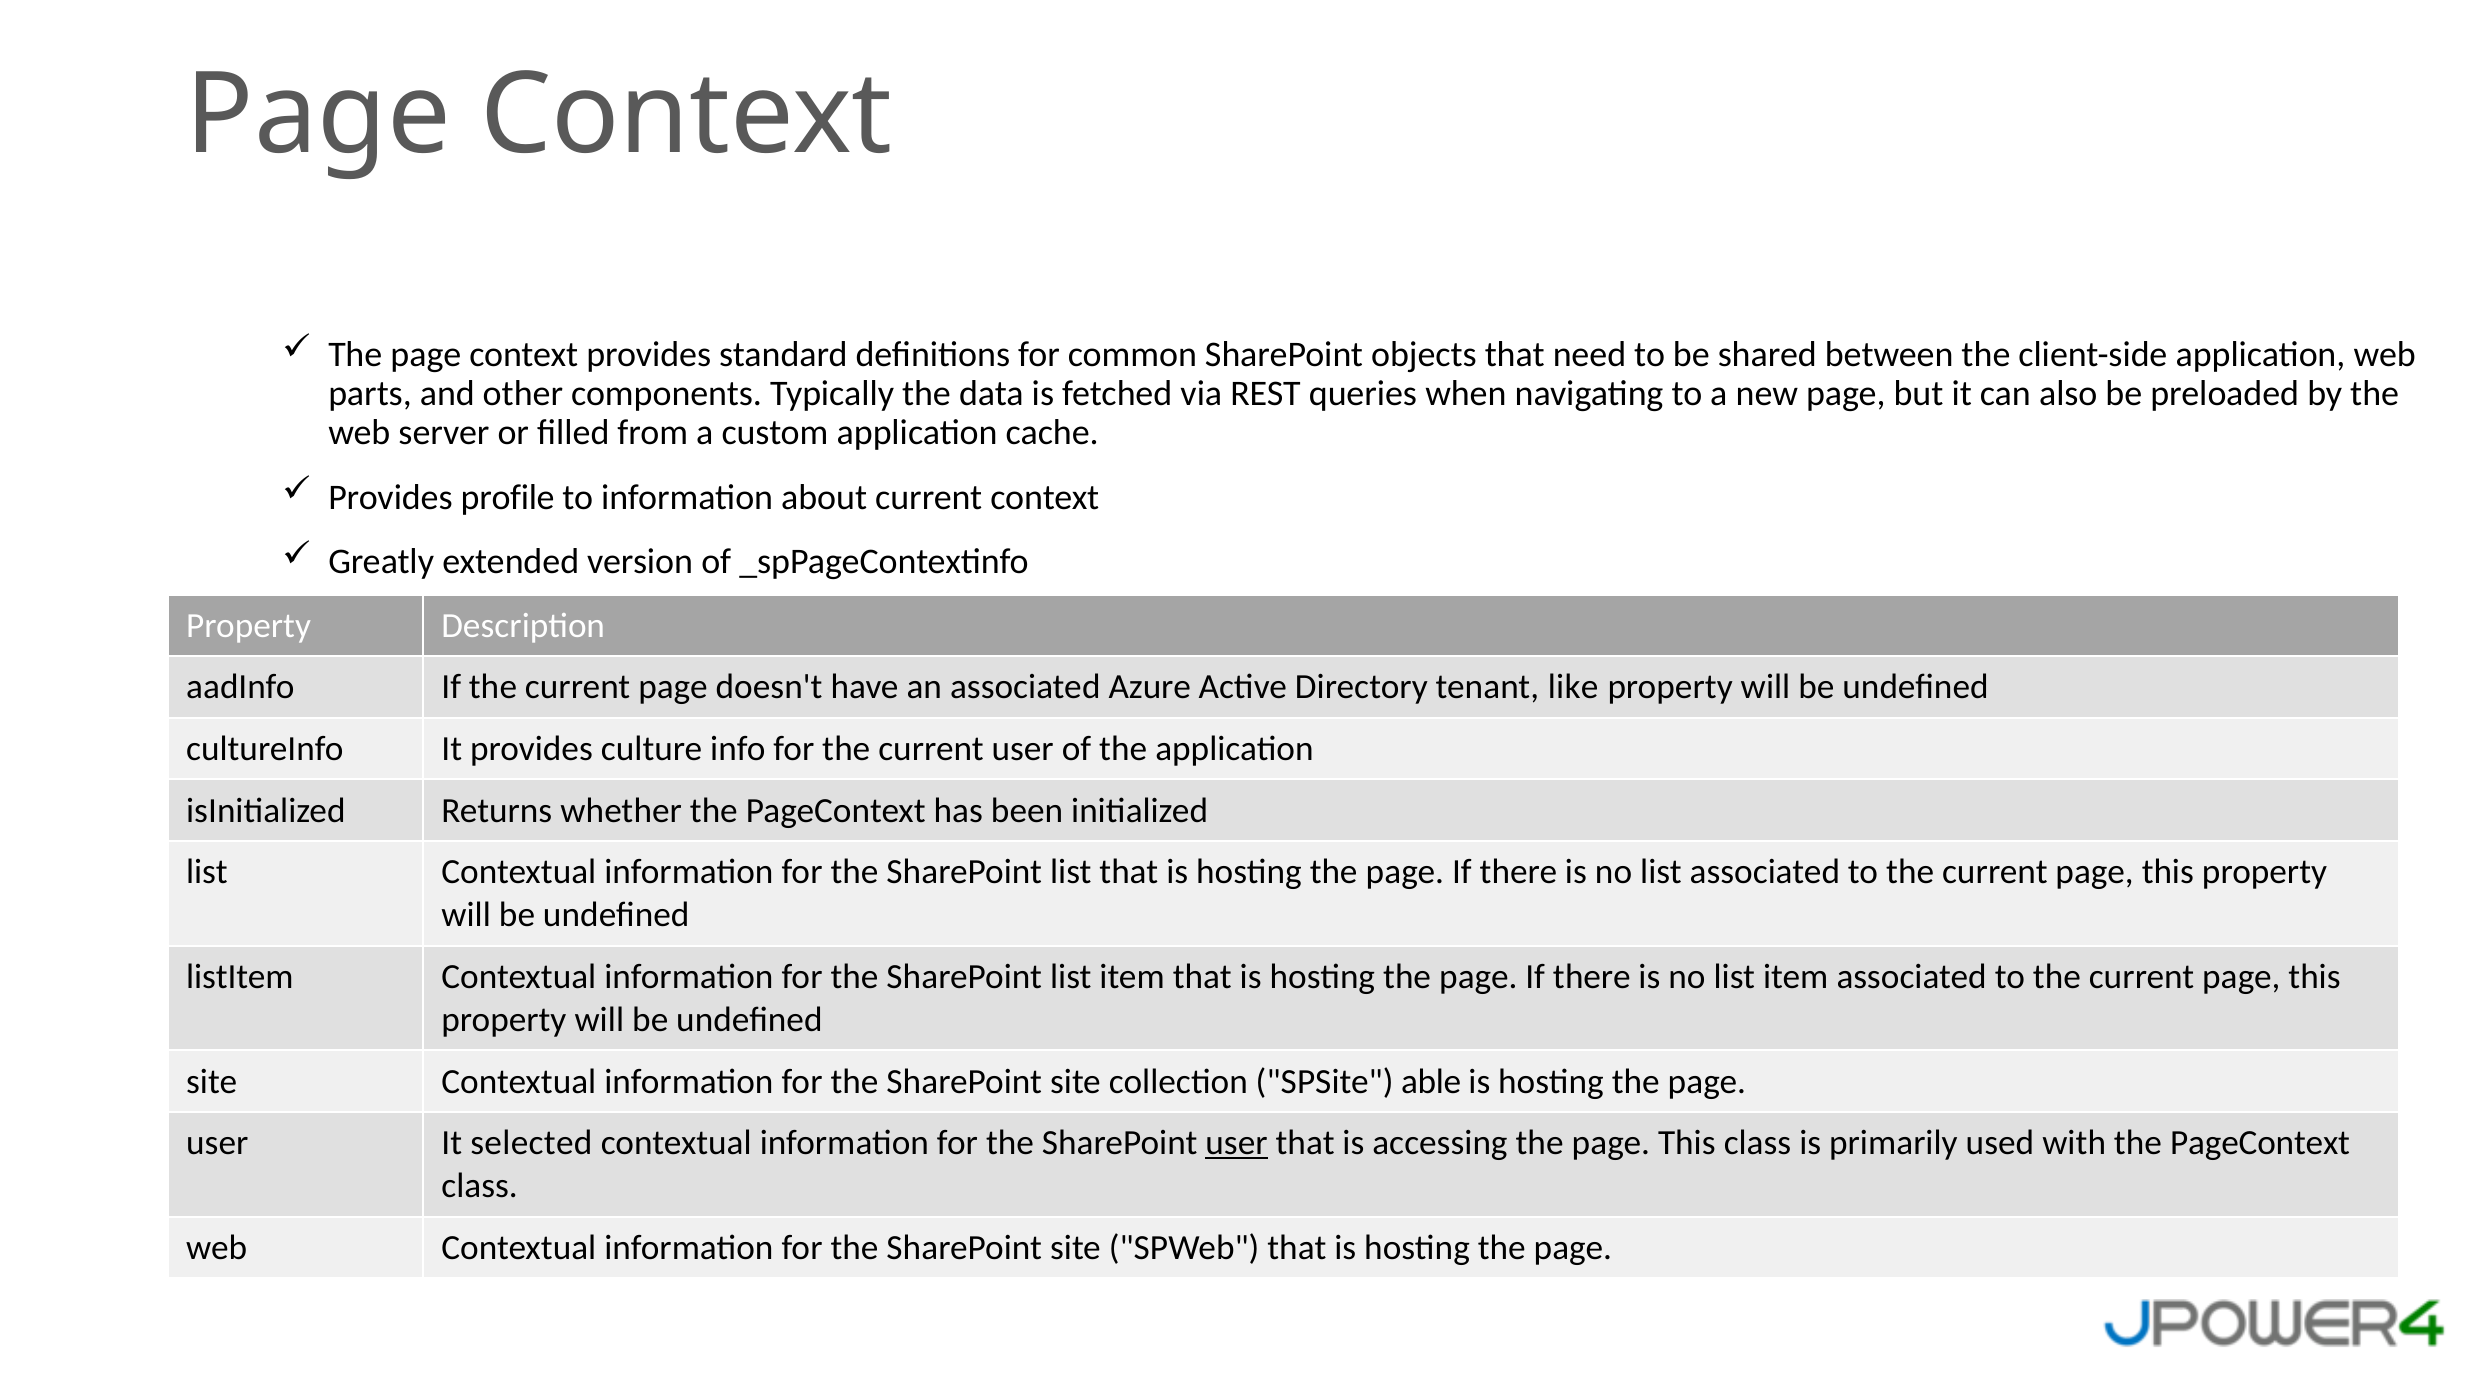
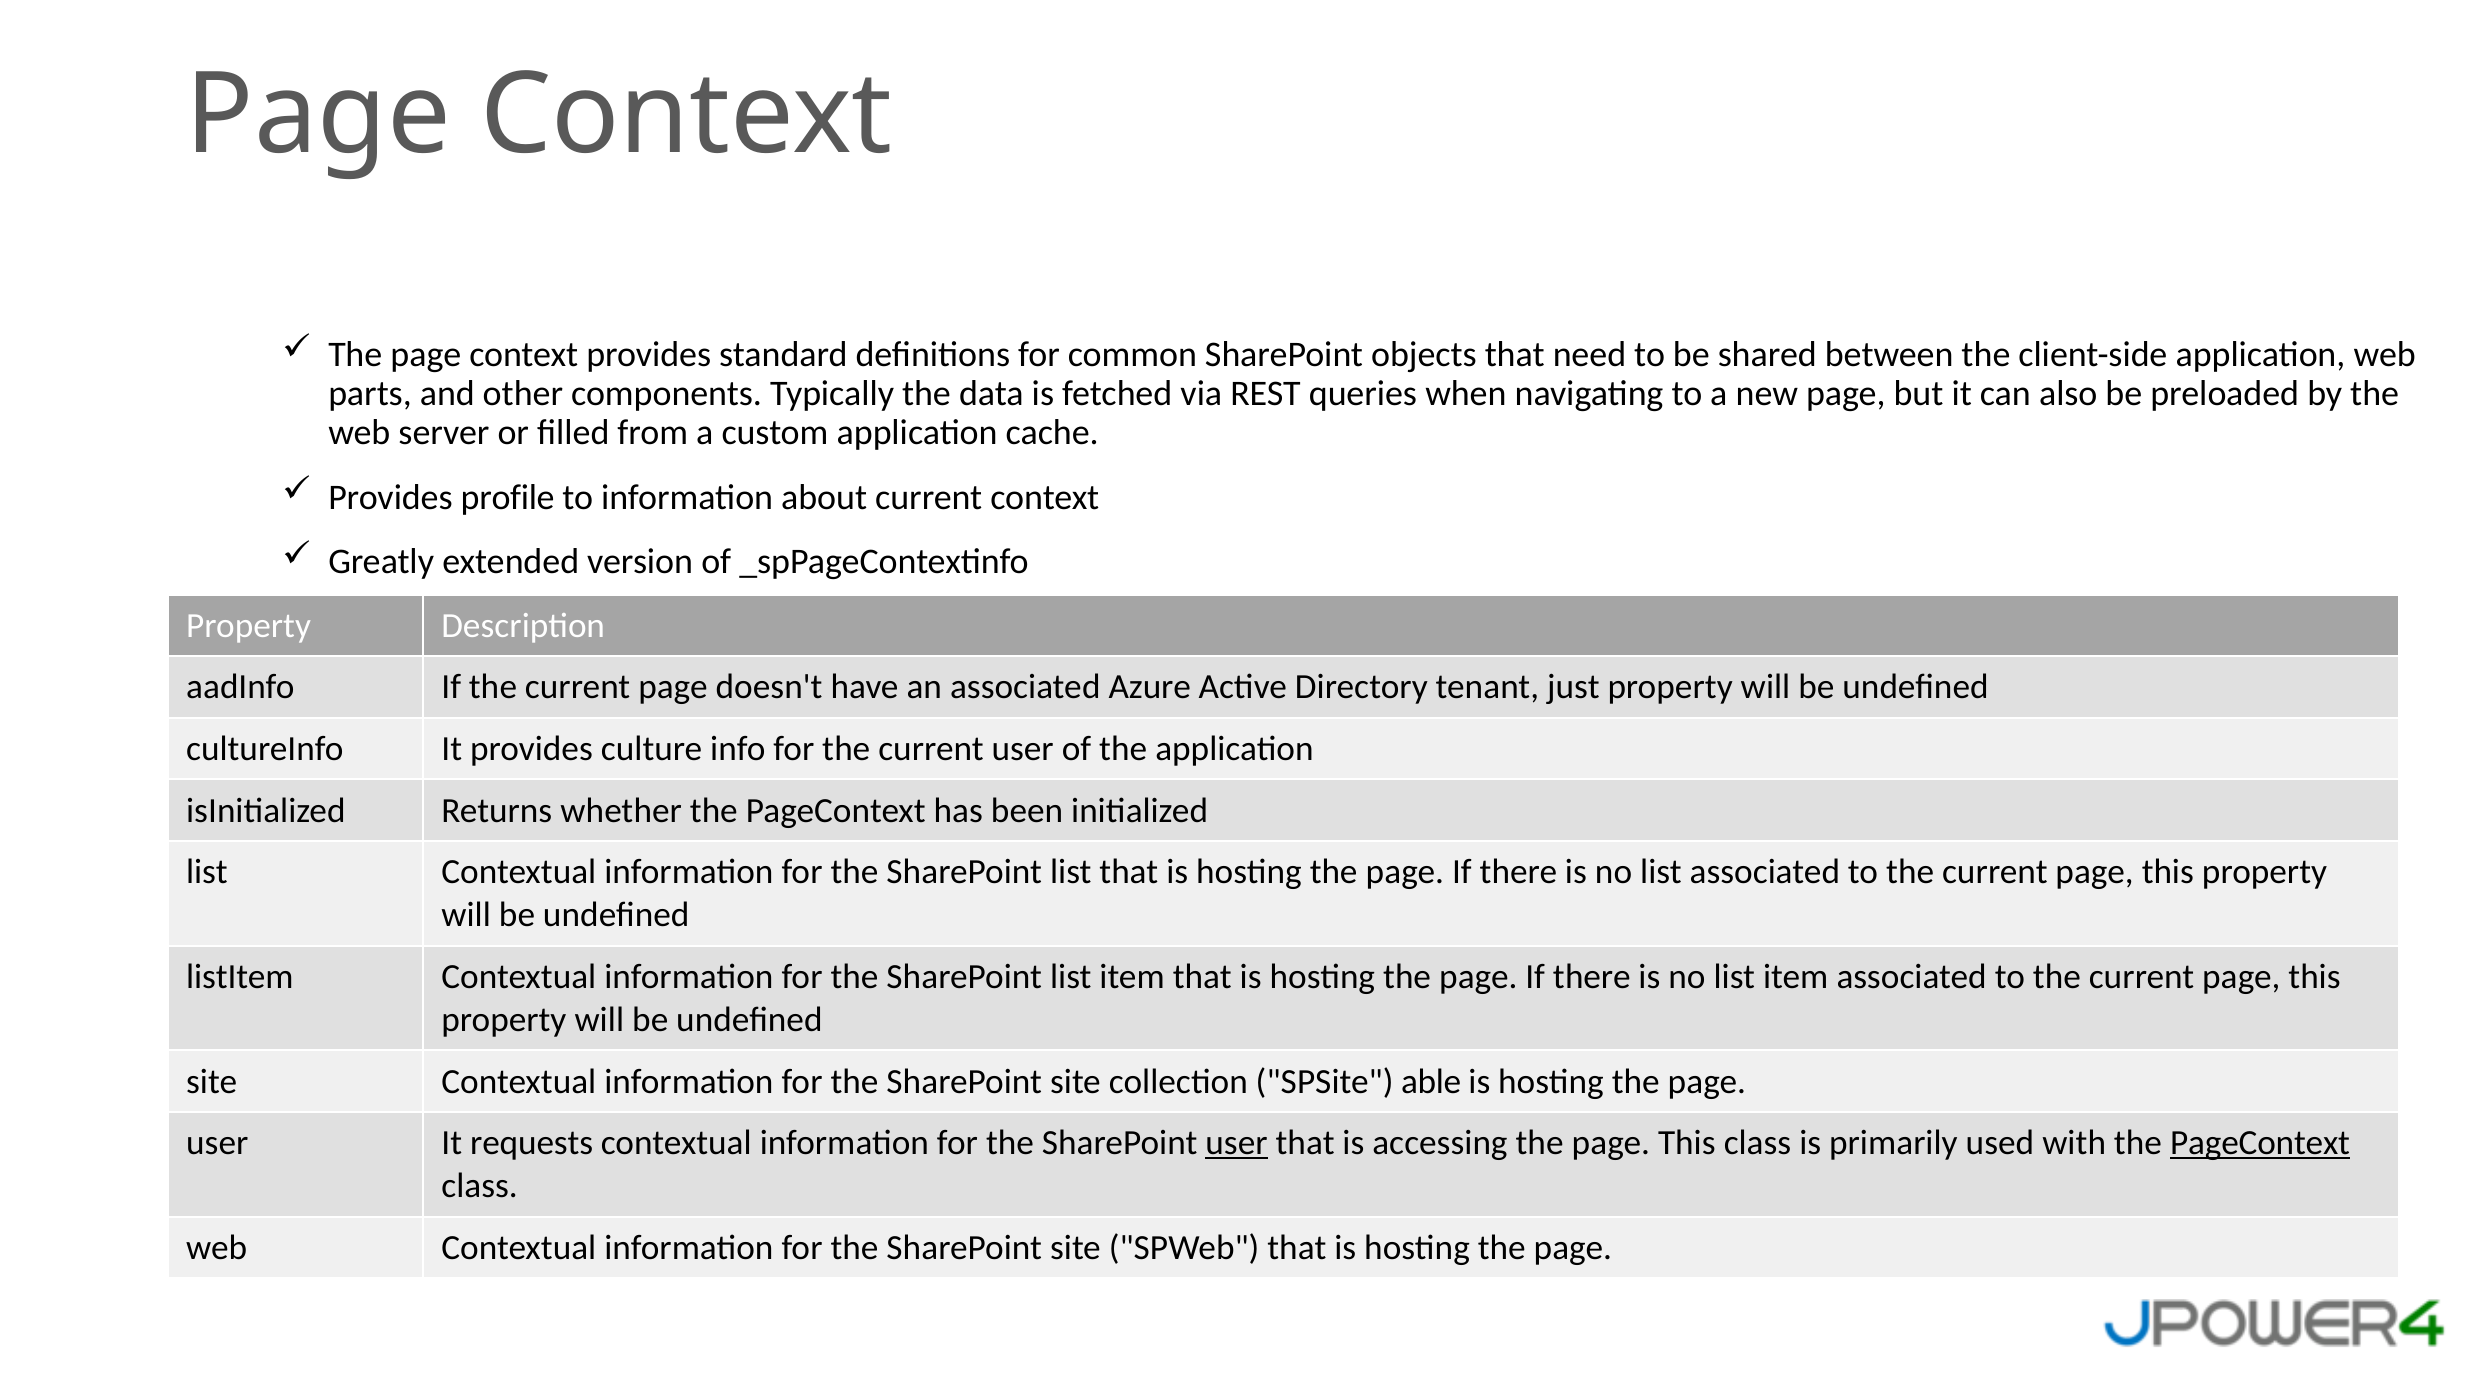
like: like -> just
selected: selected -> requests
PageContext at (2260, 1143) underline: none -> present
